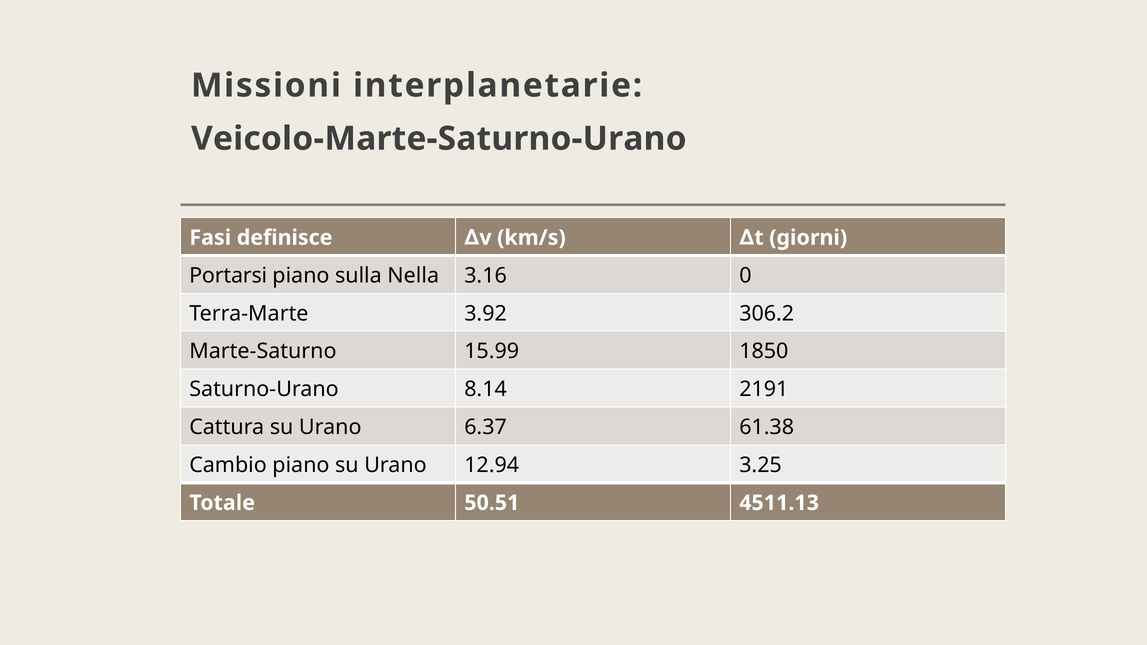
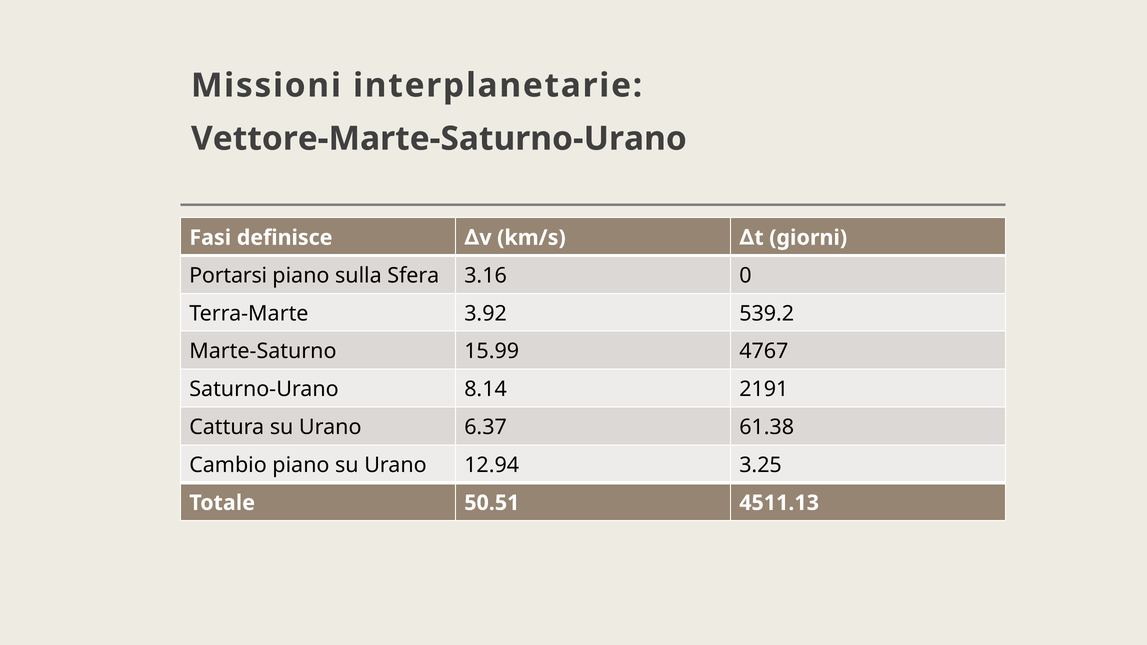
Veicolo-Marte-Saturno-Urano: Veicolo-Marte-Saturno-Urano -> Vettore-Marte-Saturno-Urano
Nella: Nella -> Sfera
306.2: 306.2 -> 539.2
1850: 1850 -> 4767
